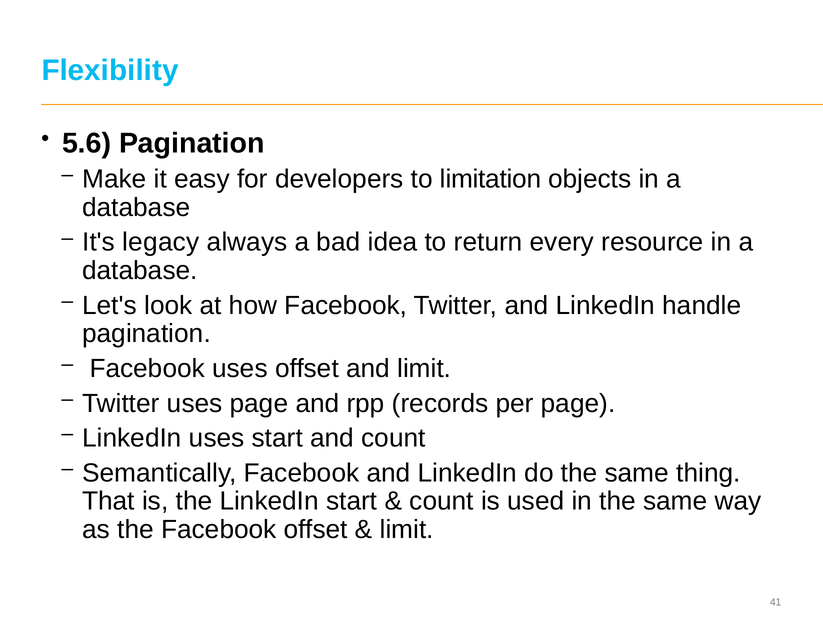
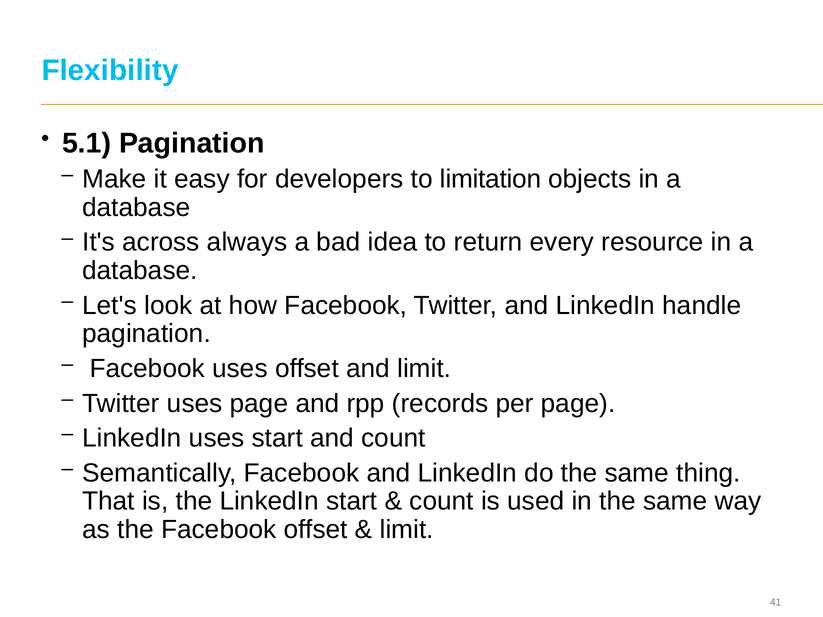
5.6: 5.6 -> 5.1
legacy: legacy -> across
